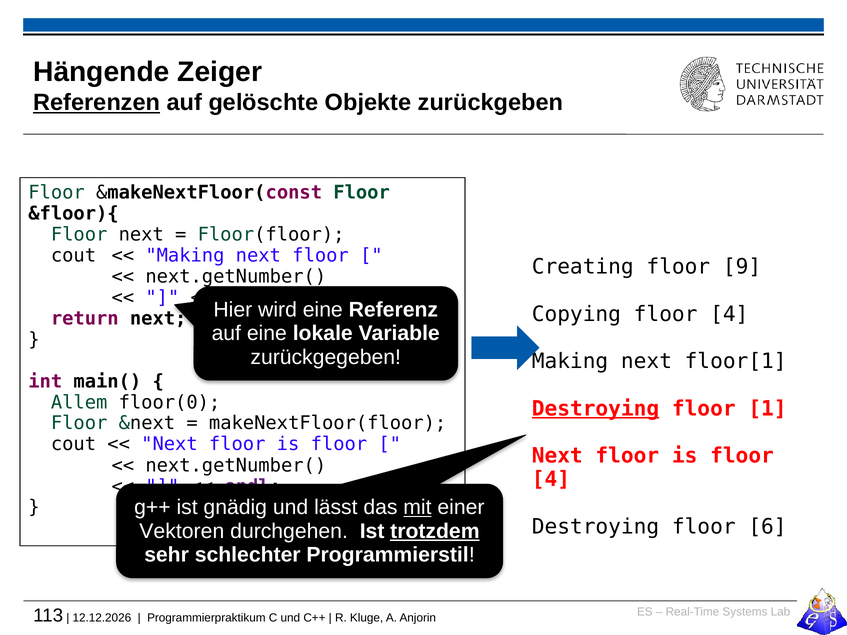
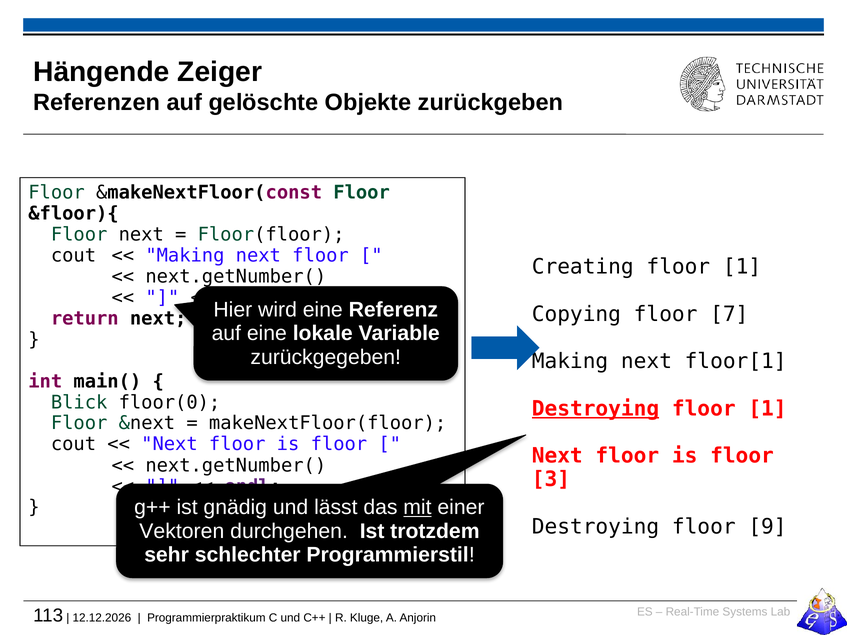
Referenzen underline: present -> none
Creating floor 9: 9 -> 1
Copying floor 4: 4 -> 7
Allem: Allem -> Blick
4 at (551, 480): 4 -> 3
6: 6 -> 9
trotzdem underline: present -> none
